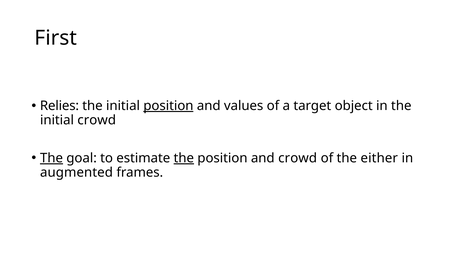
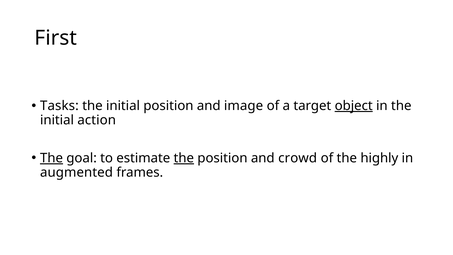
Relies: Relies -> Tasks
position at (168, 106) underline: present -> none
values: values -> image
object underline: none -> present
initial crowd: crowd -> action
either: either -> highly
